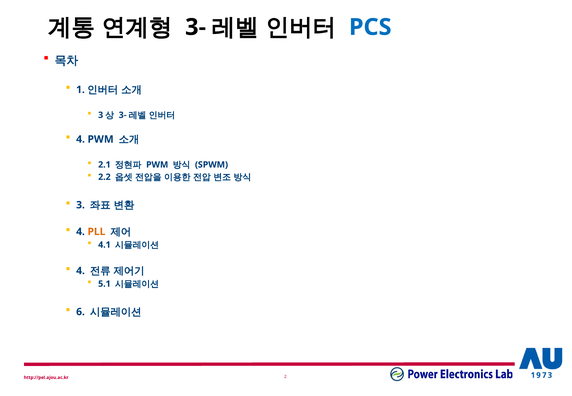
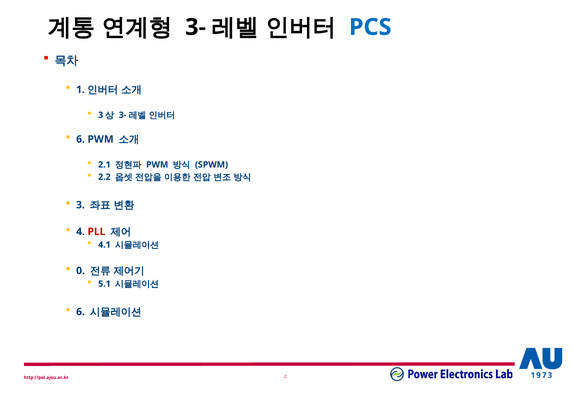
4 at (81, 139): 4 -> 6
PLL colour: orange -> red
4 at (81, 271): 4 -> 0
